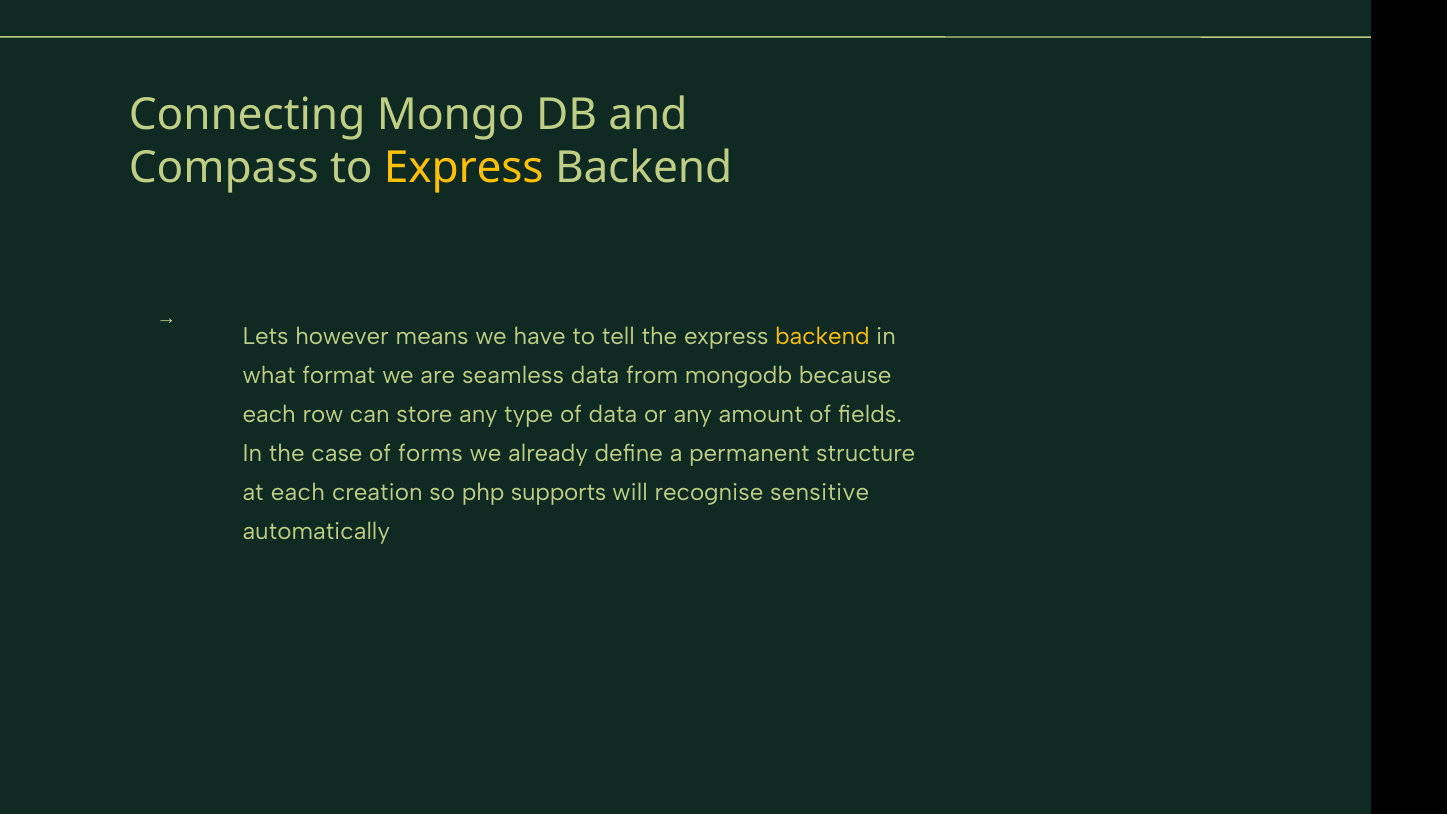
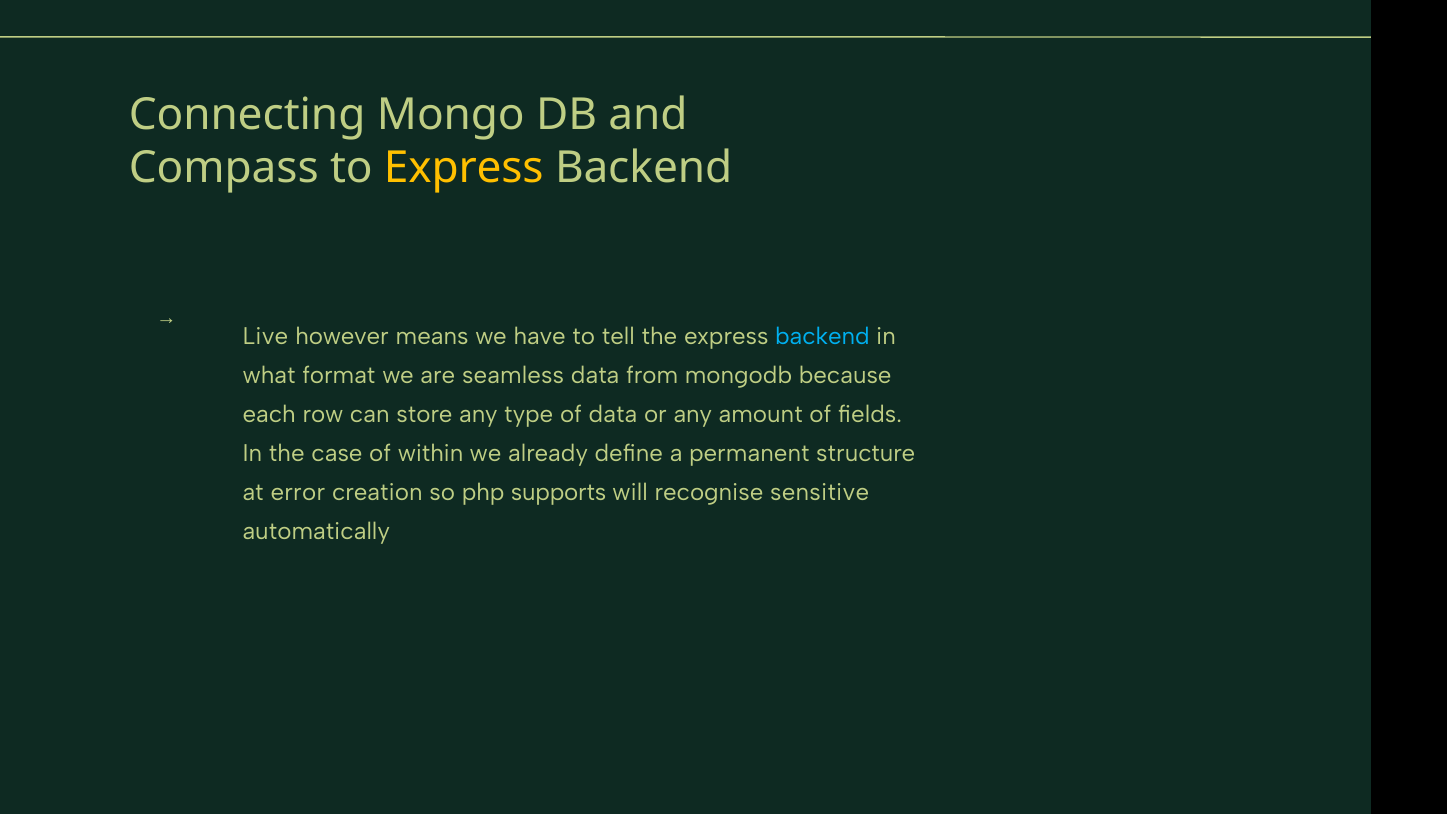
Lets: Lets -> Live
backend at (822, 336) colour: yellow -> light blue
forms: forms -> within
at each: each -> error
